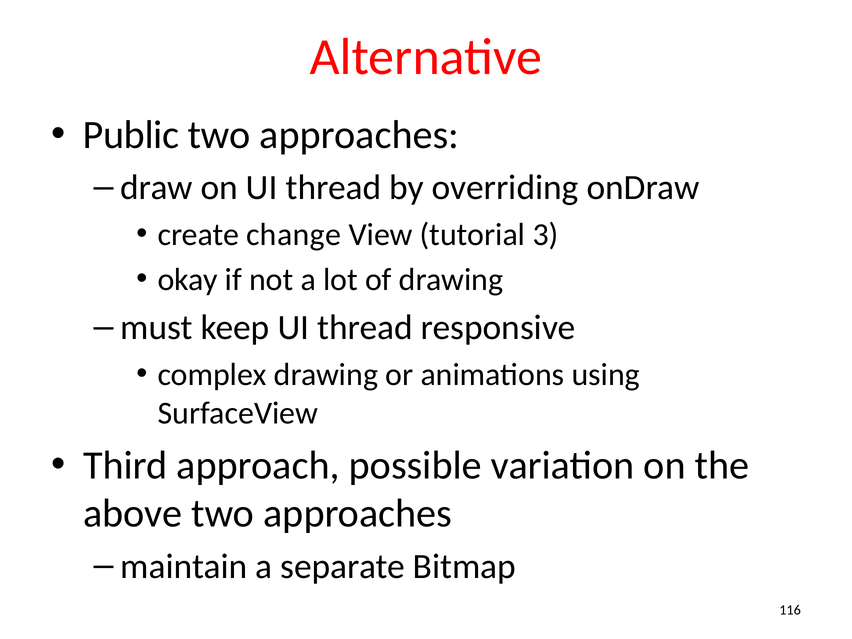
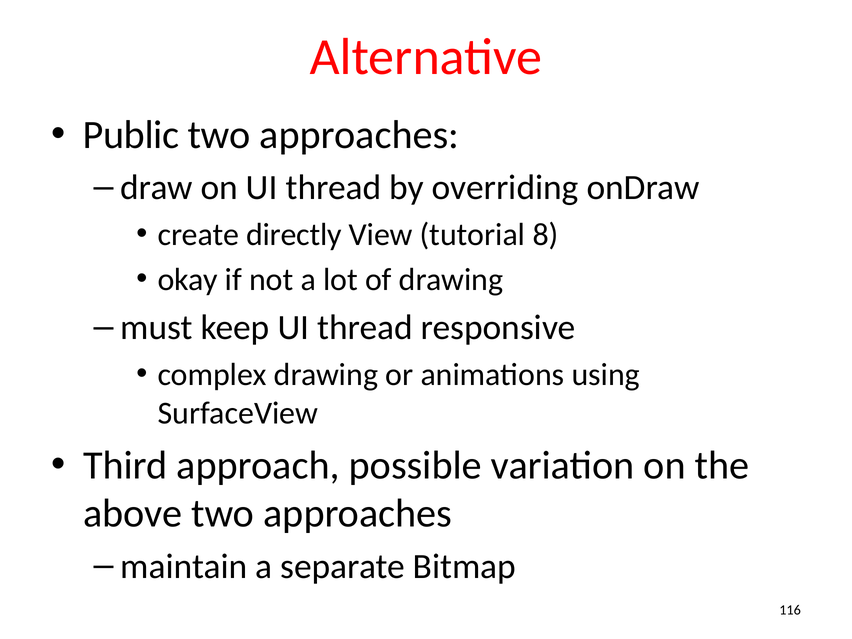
change: change -> directly
3: 3 -> 8
